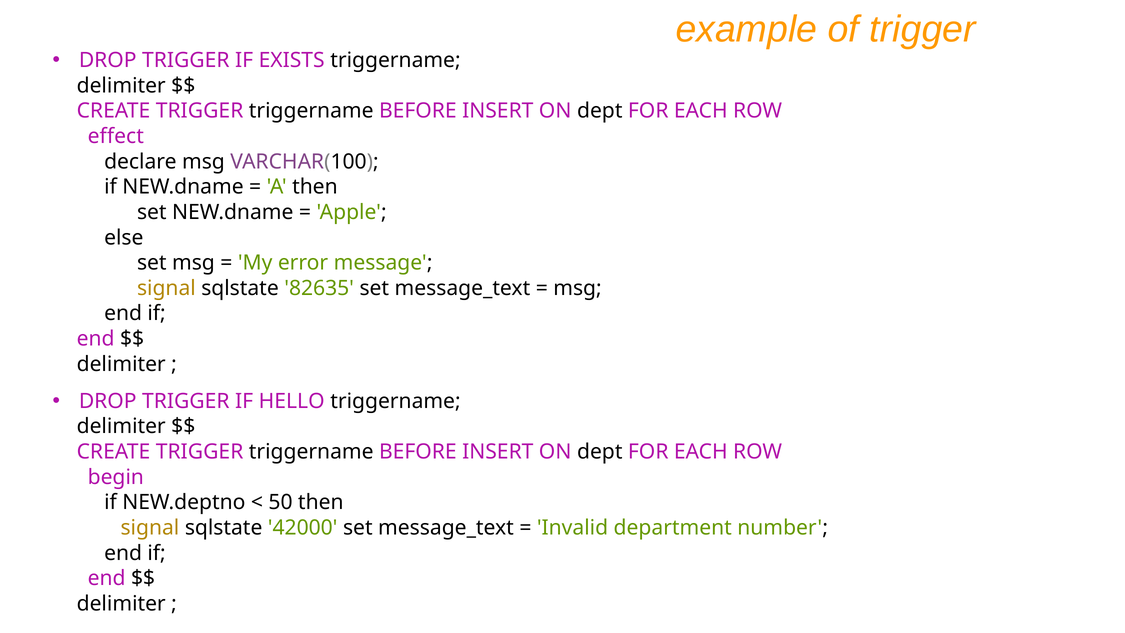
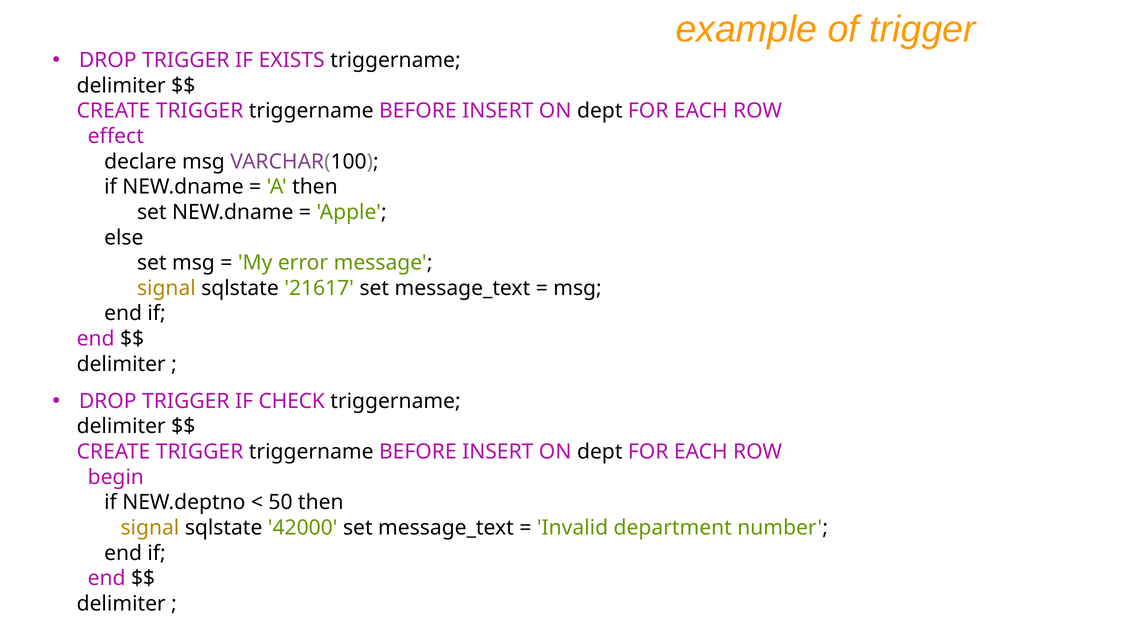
82635: 82635 -> 21617
HELLO: HELLO -> CHECK
